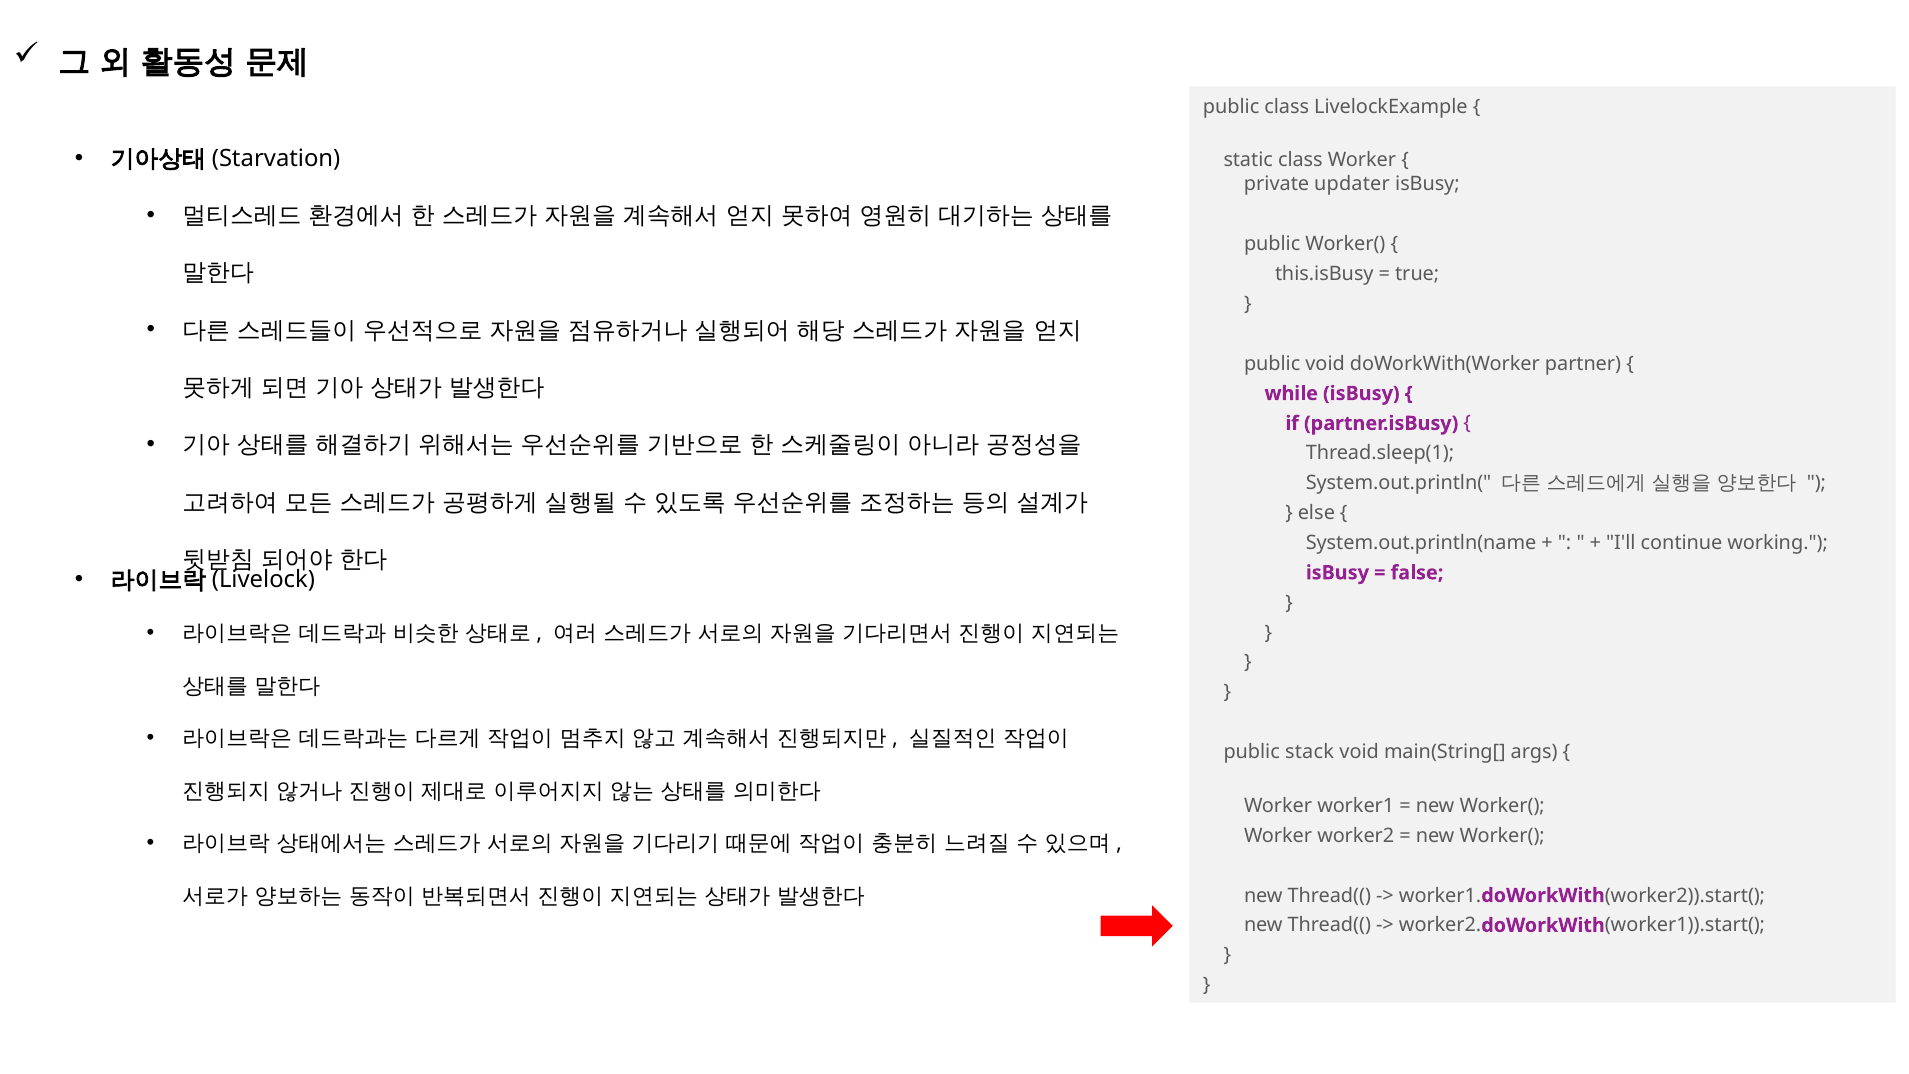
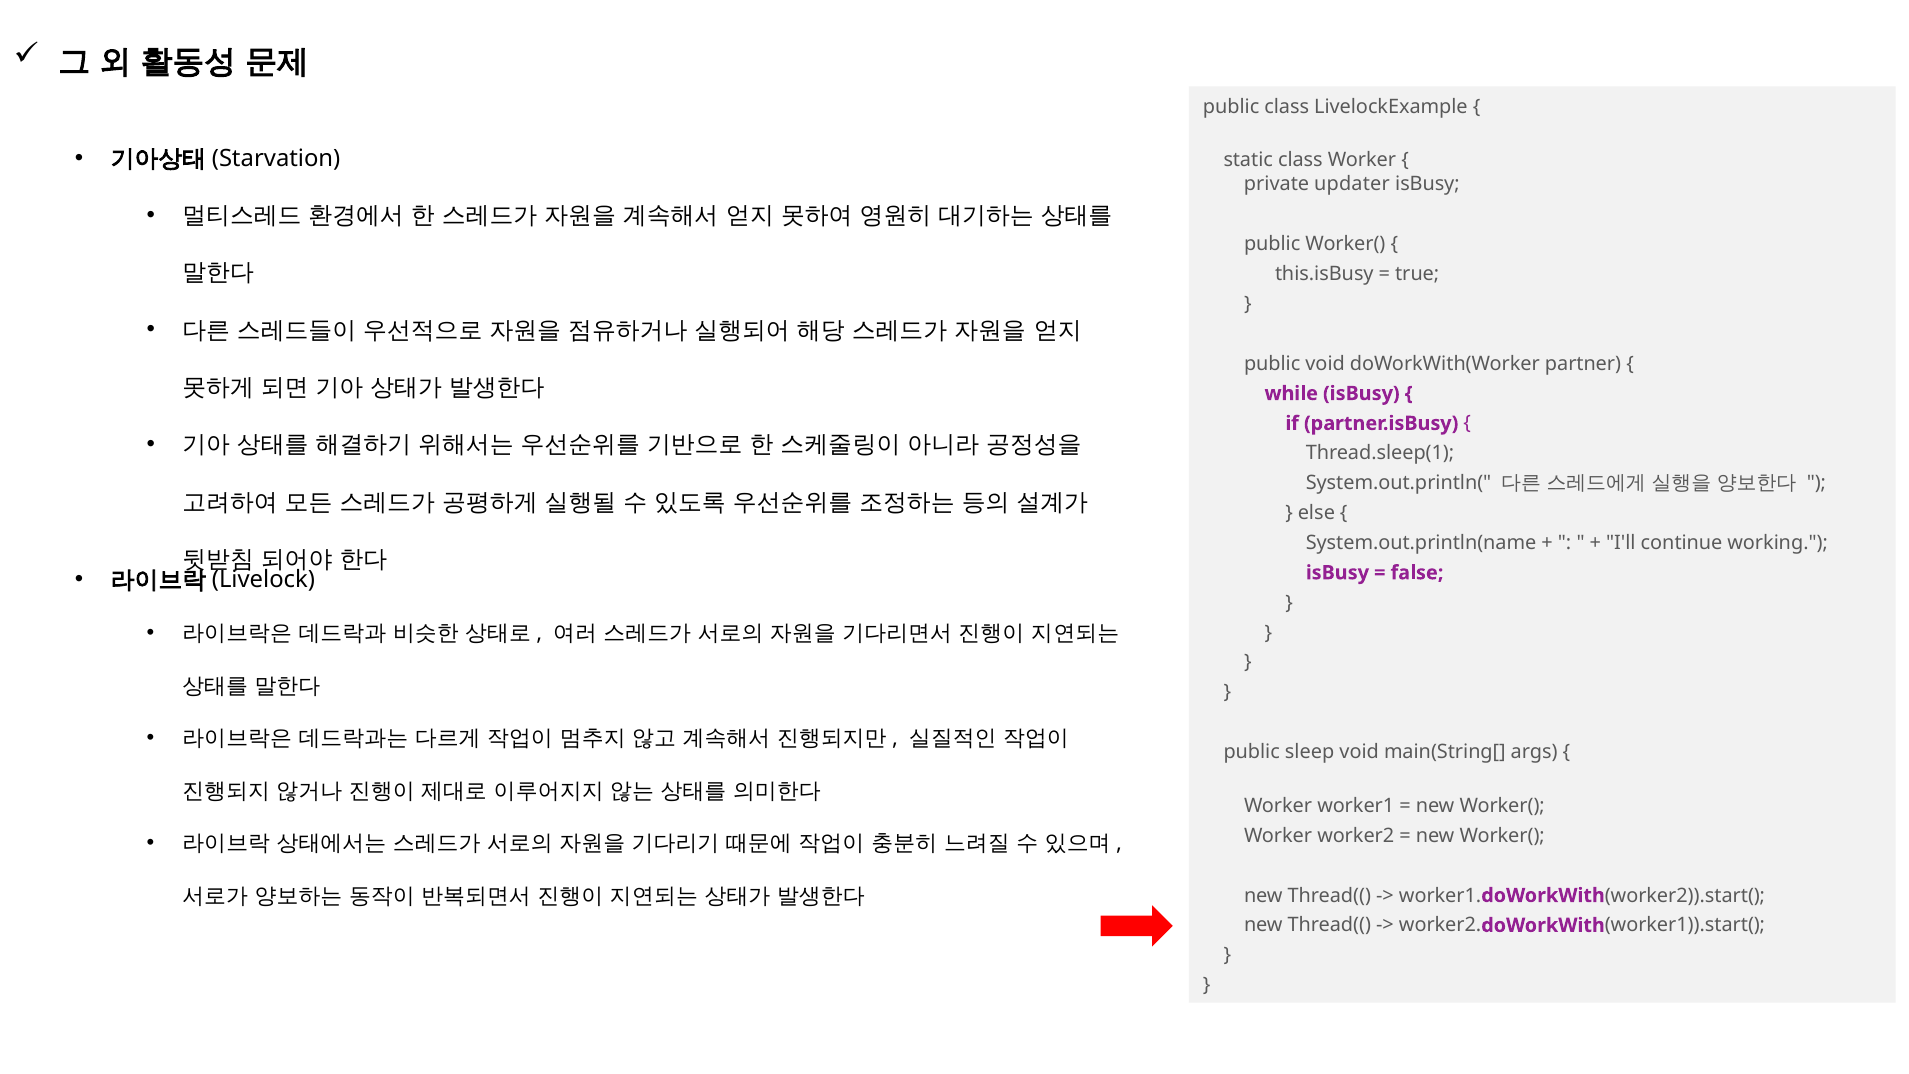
stack: stack -> sleep
